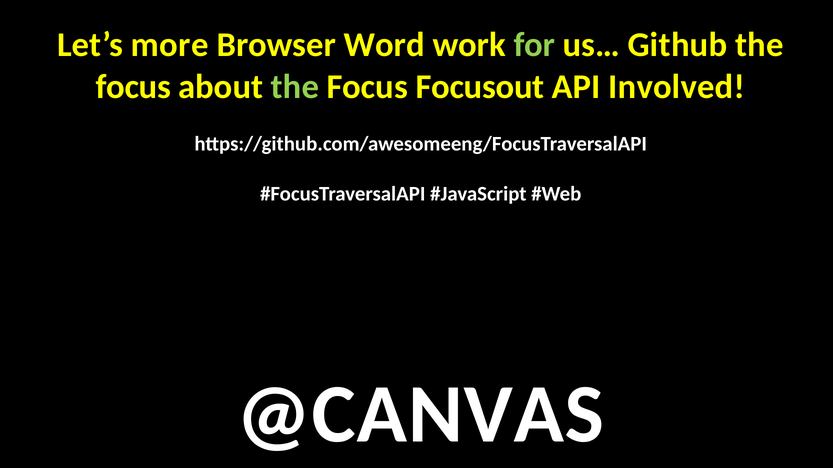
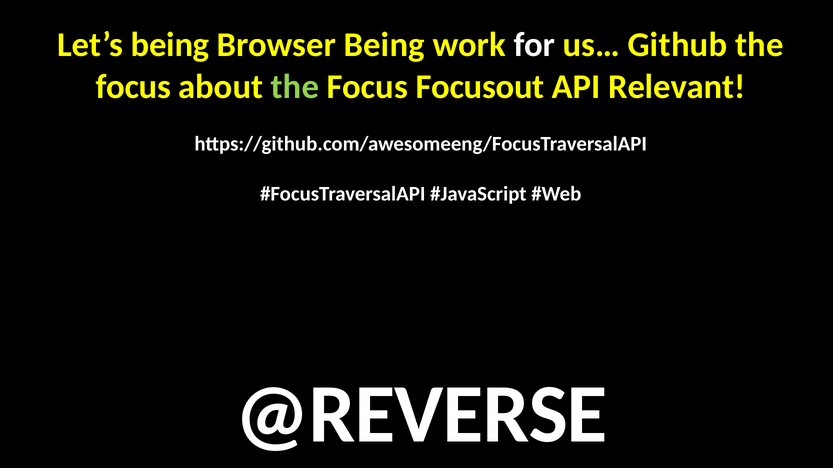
Let’s more: more -> being
Browser Word: Word -> Being
for colour: light green -> white
Involved: Involved -> Relevant
@CANVAS: @CANVAS -> @REVERSE
